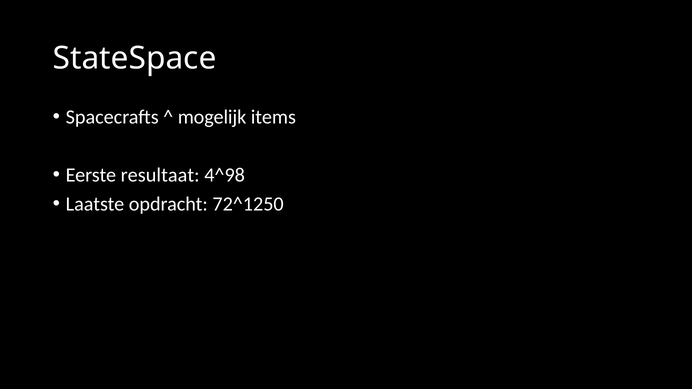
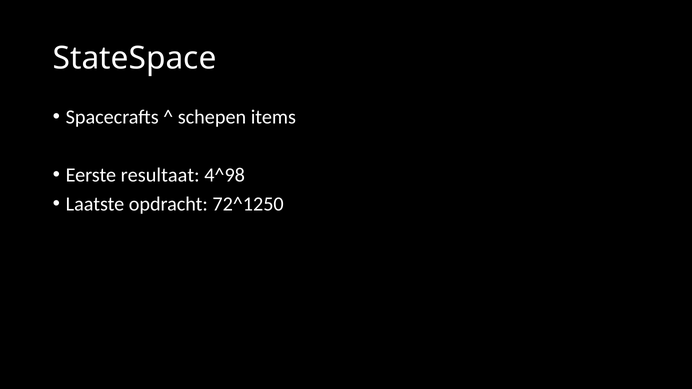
mogelijk: mogelijk -> schepen
